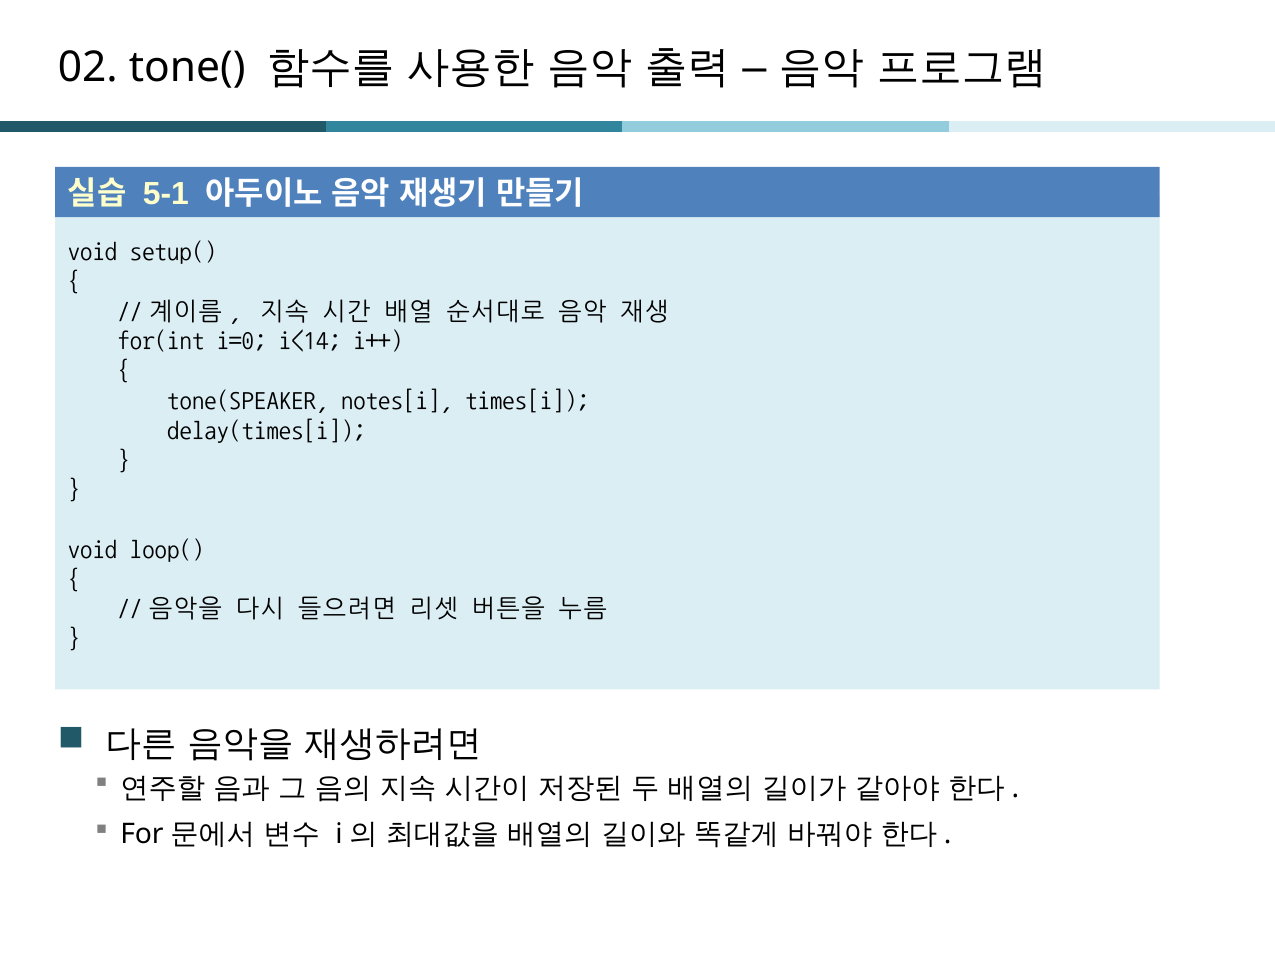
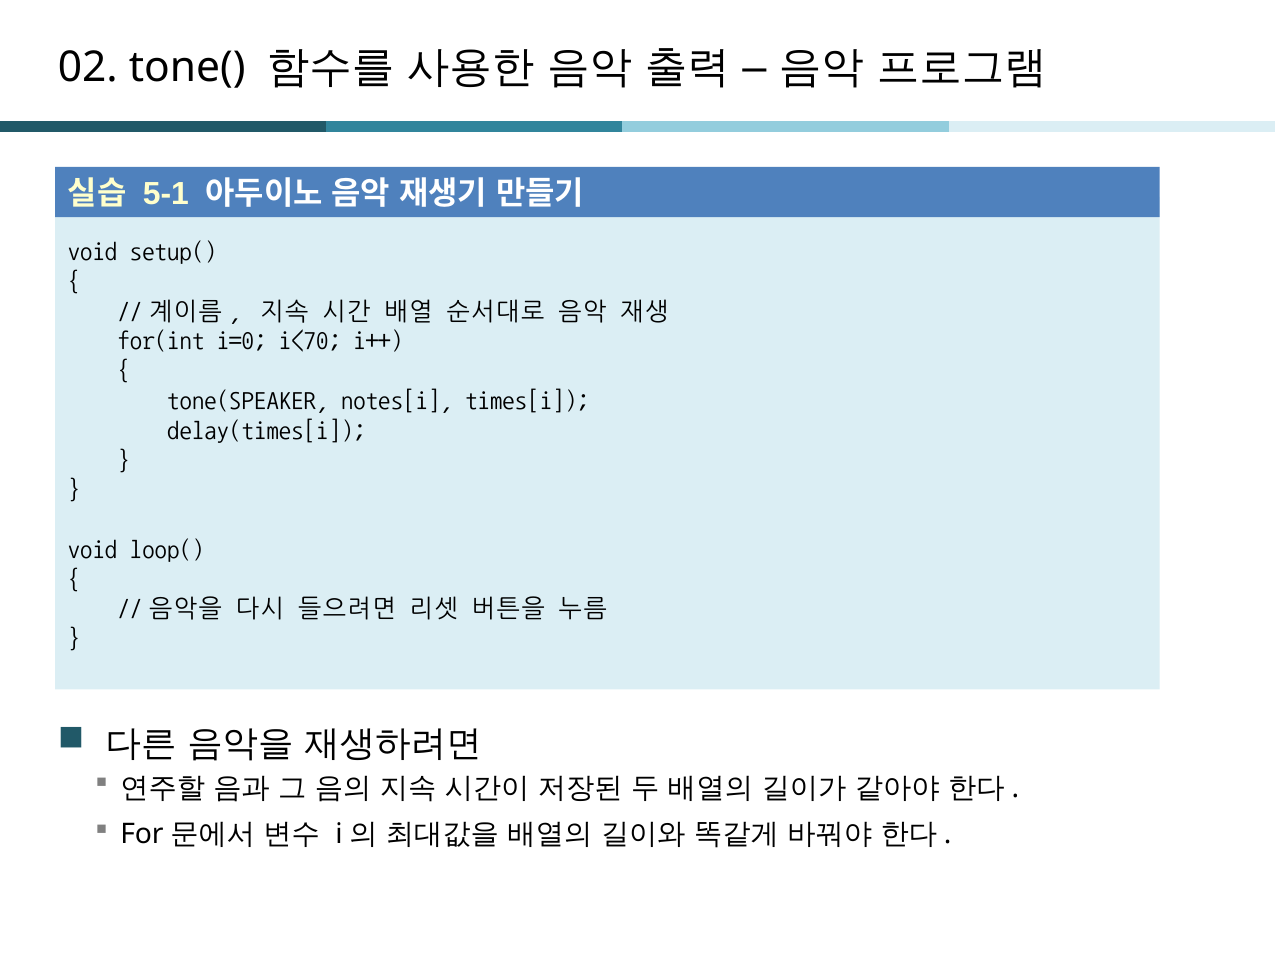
i<14: i<14 -> i<70
